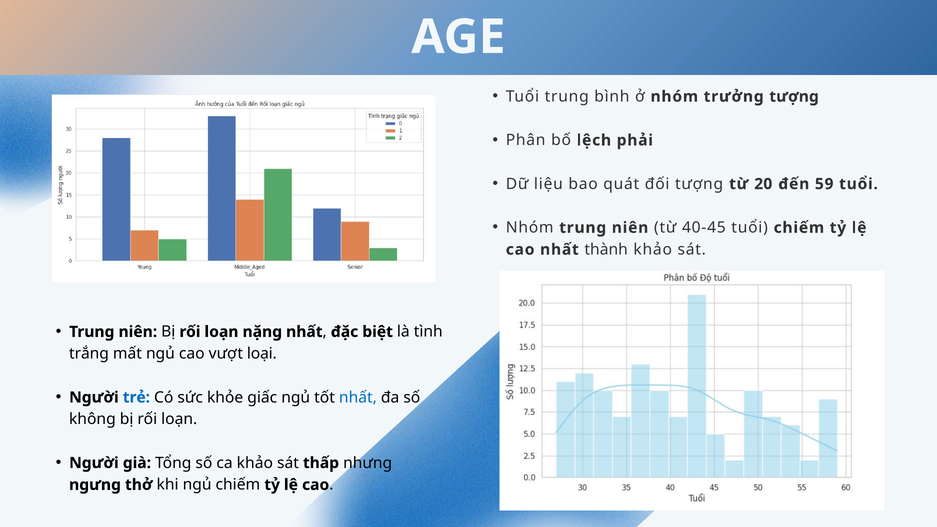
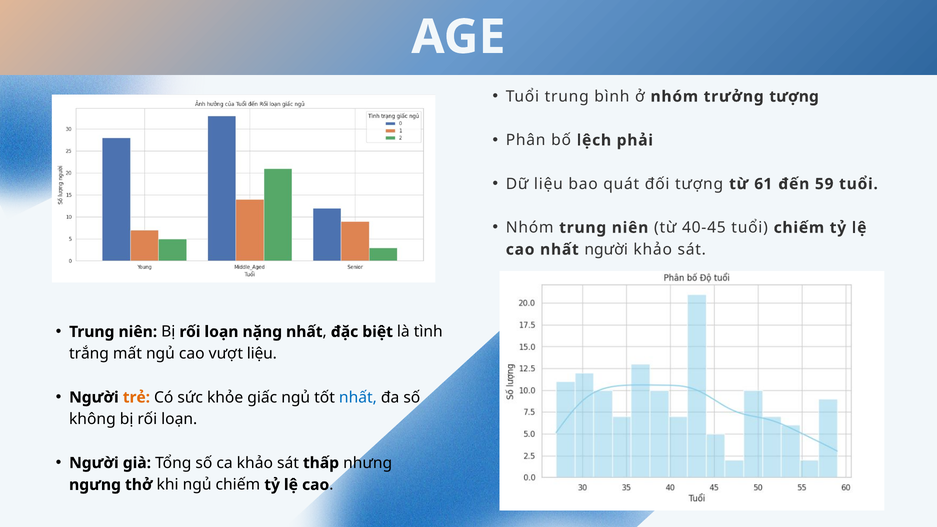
20: 20 -> 61
thành: thành -> người
vượt loại: loại -> liệu
trẻ colour: blue -> orange
